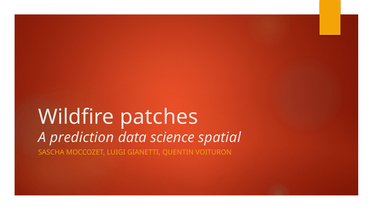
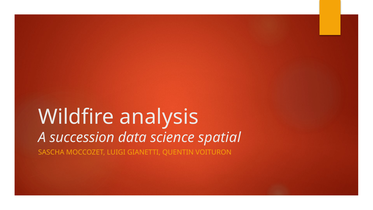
patches: patches -> analysis
prediction: prediction -> succession
